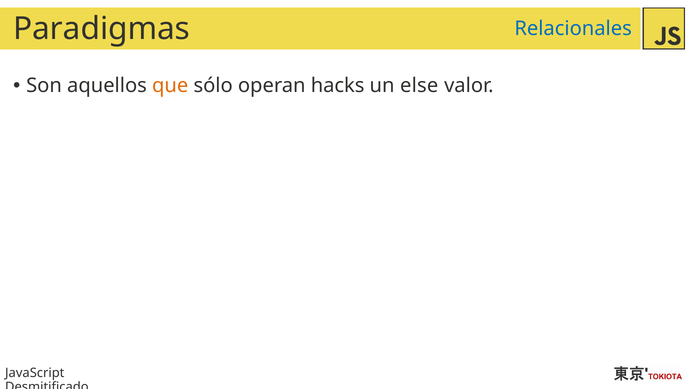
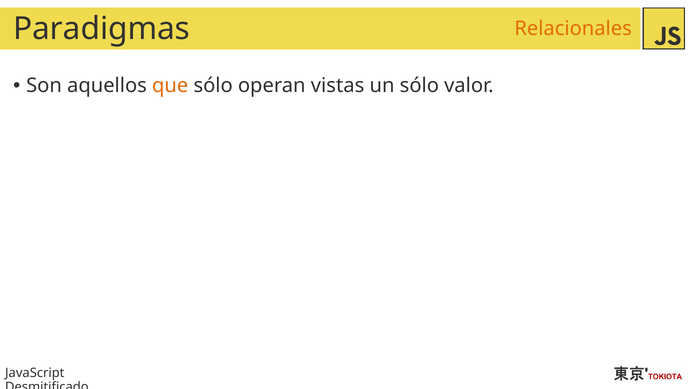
Relacionales colour: blue -> orange
hacks: hacks -> vistas
un else: else -> sólo
